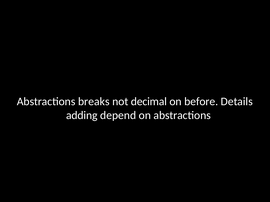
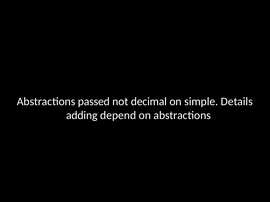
breaks: breaks -> passed
before: before -> simple
